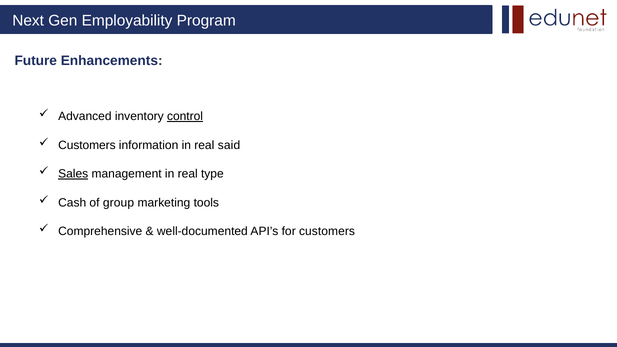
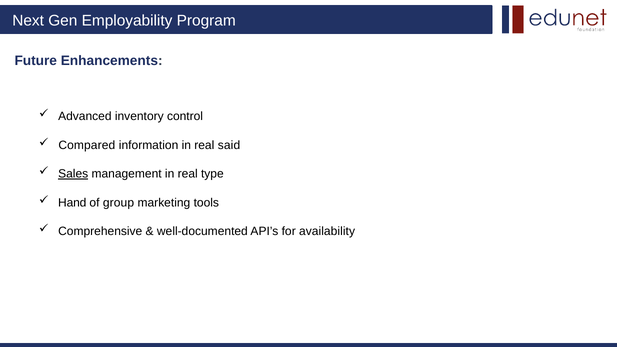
control underline: present -> none
Customers at (87, 145): Customers -> Compared
Cash: Cash -> Hand
for customers: customers -> availability
